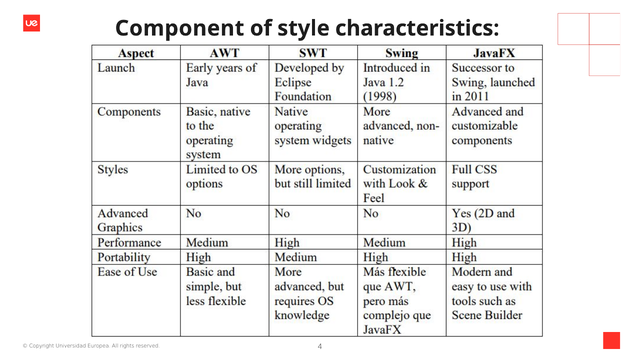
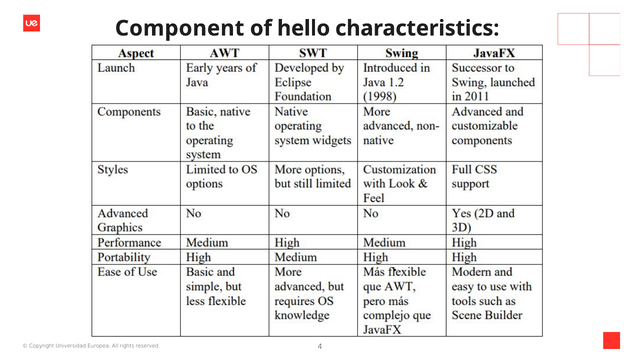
style: style -> hello
